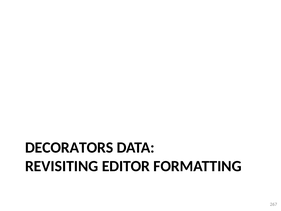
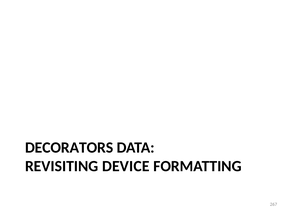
EDITOR: EDITOR -> DEVICE
